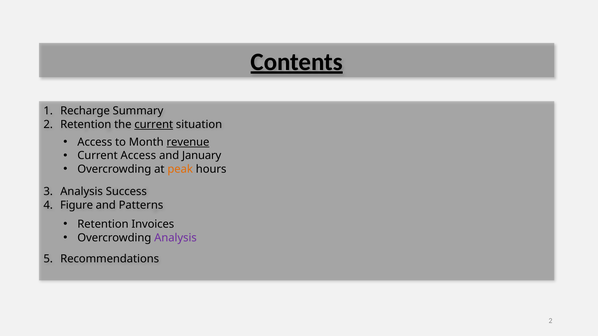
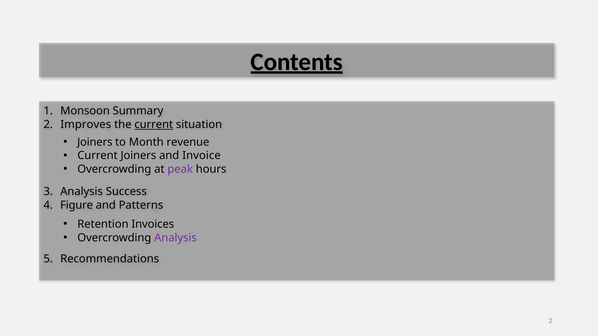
Recharge: Recharge -> Monsoon
2 Retention: Retention -> Improves
Access at (95, 142): Access -> Joiners
revenue underline: present -> none
Current Access: Access -> Joiners
January: January -> Invoice
peak colour: orange -> purple
